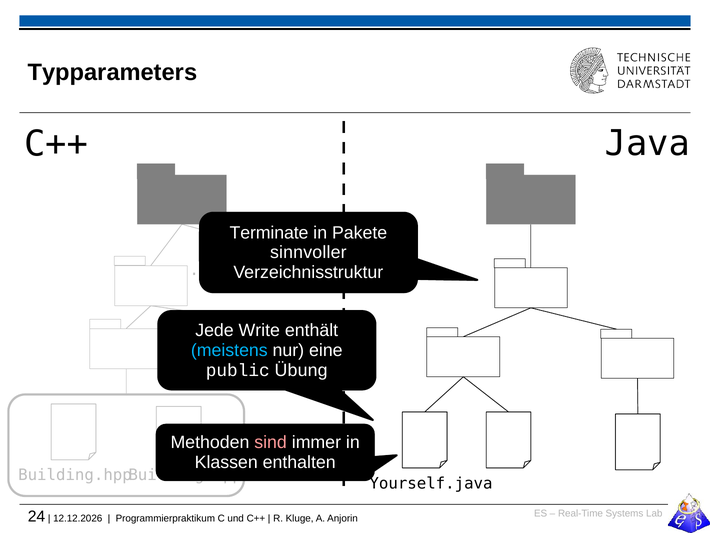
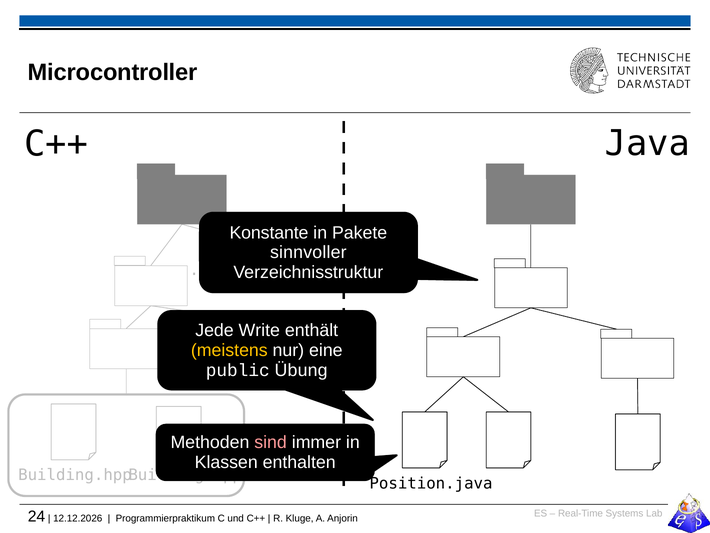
Typparameters: Typparameters -> Microcontroller
Terminate: Terminate -> Konstante
meistens colour: light blue -> yellow
Yourself.java: Yourself.java -> Position.java
